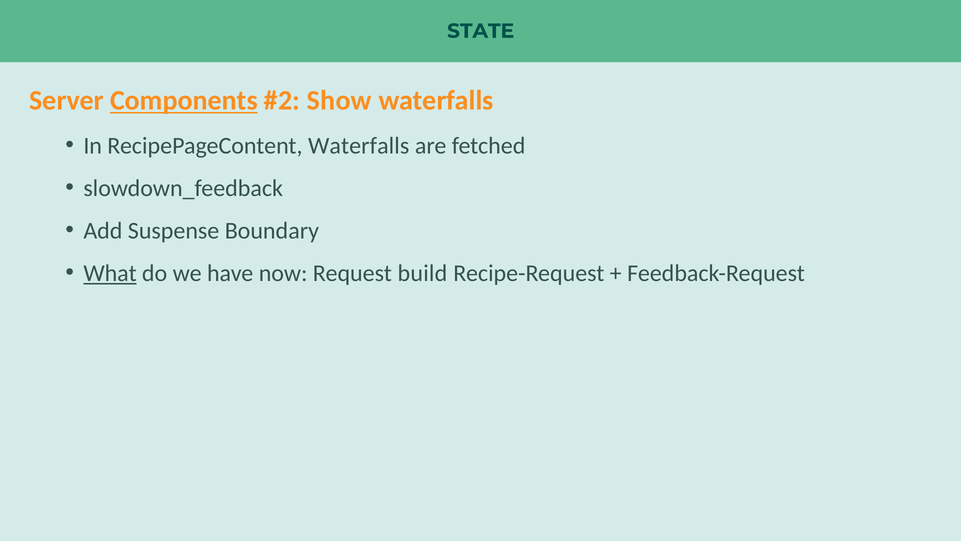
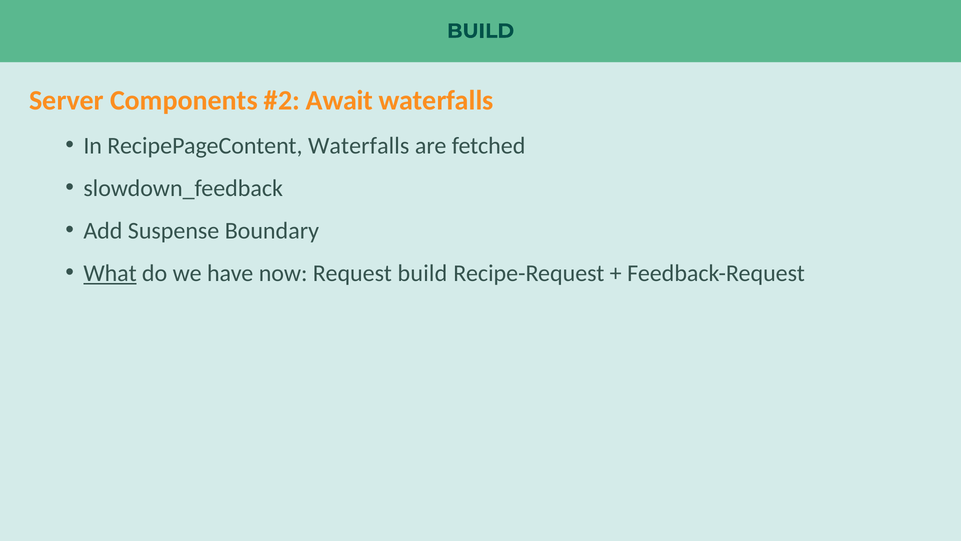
STATE at (481, 31): STATE -> BUILD
Components underline: present -> none
Show: Show -> Await
